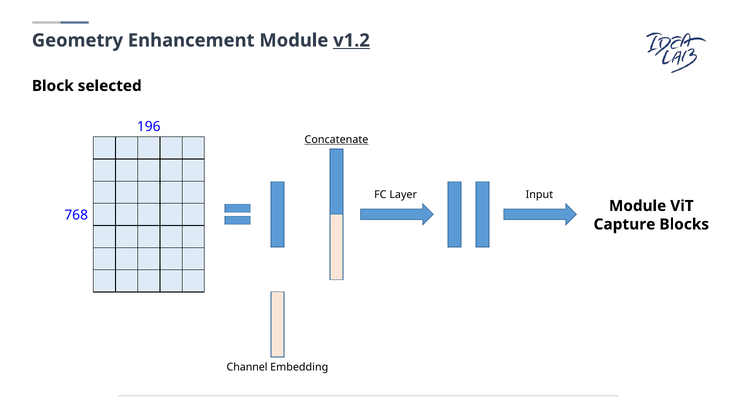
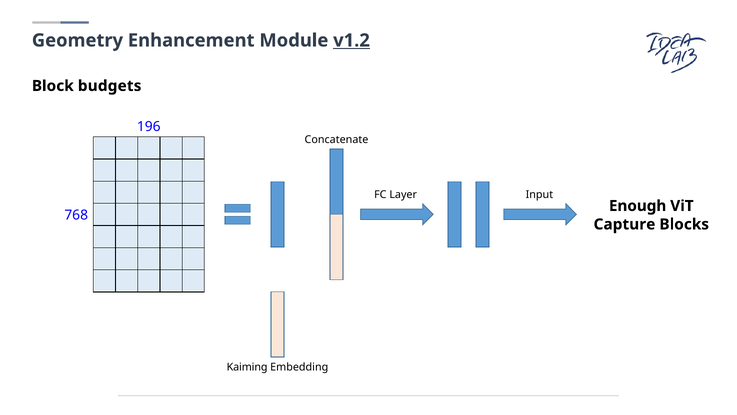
selected: selected -> budgets
Concatenate underline: present -> none
Module at (638, 206): Module -> Enough
Channel: Channel -> Kaiming
